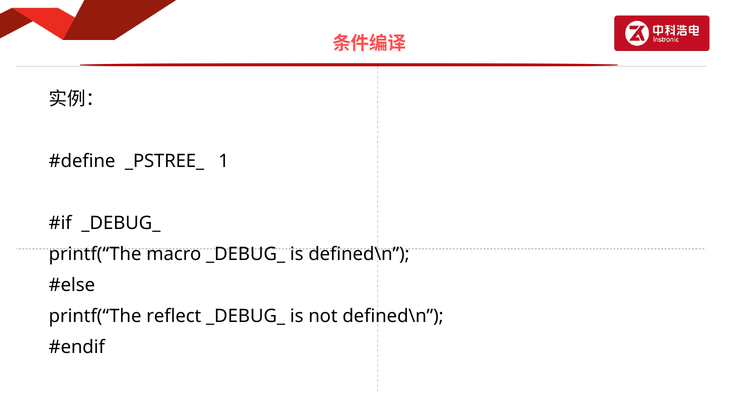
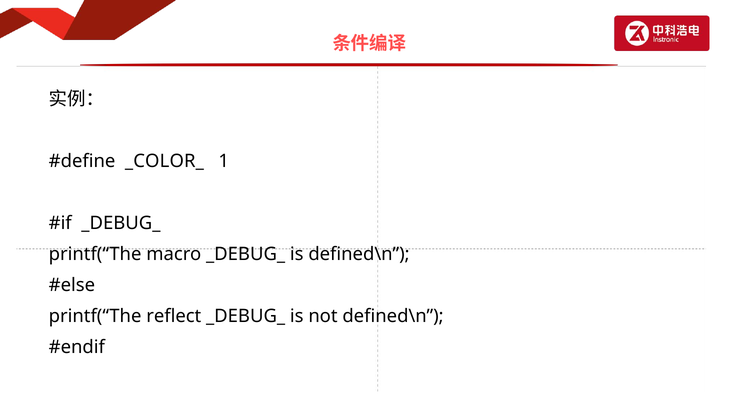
_PSTREE_: _PSTREE_ -> _COLOR_
